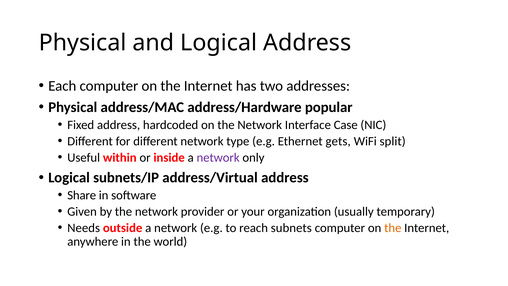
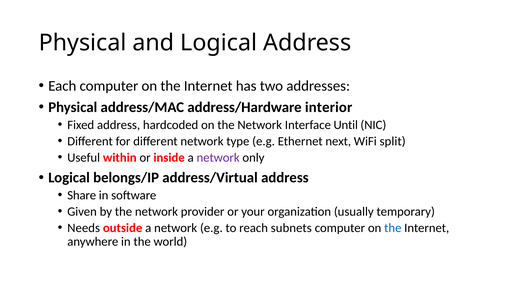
popular: popular -> interior
Case: Case -> Until
gets: gets -> next
subnets/IP: subnets/IP -> belongs/IP
the at (393, 228) colour: orange -> blue
